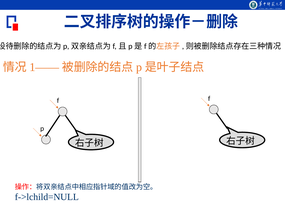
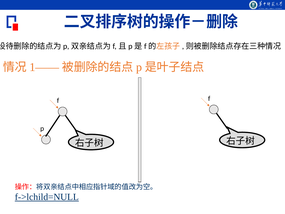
f->lchild=NULL underline: none -> present
